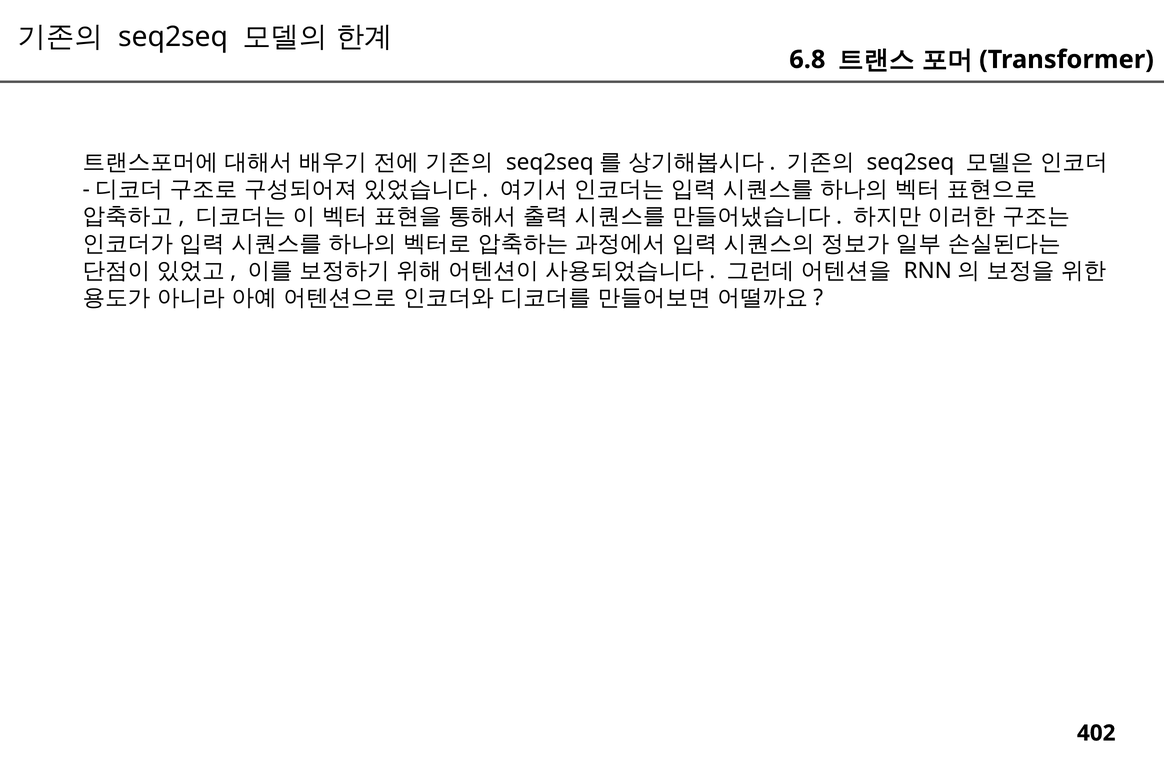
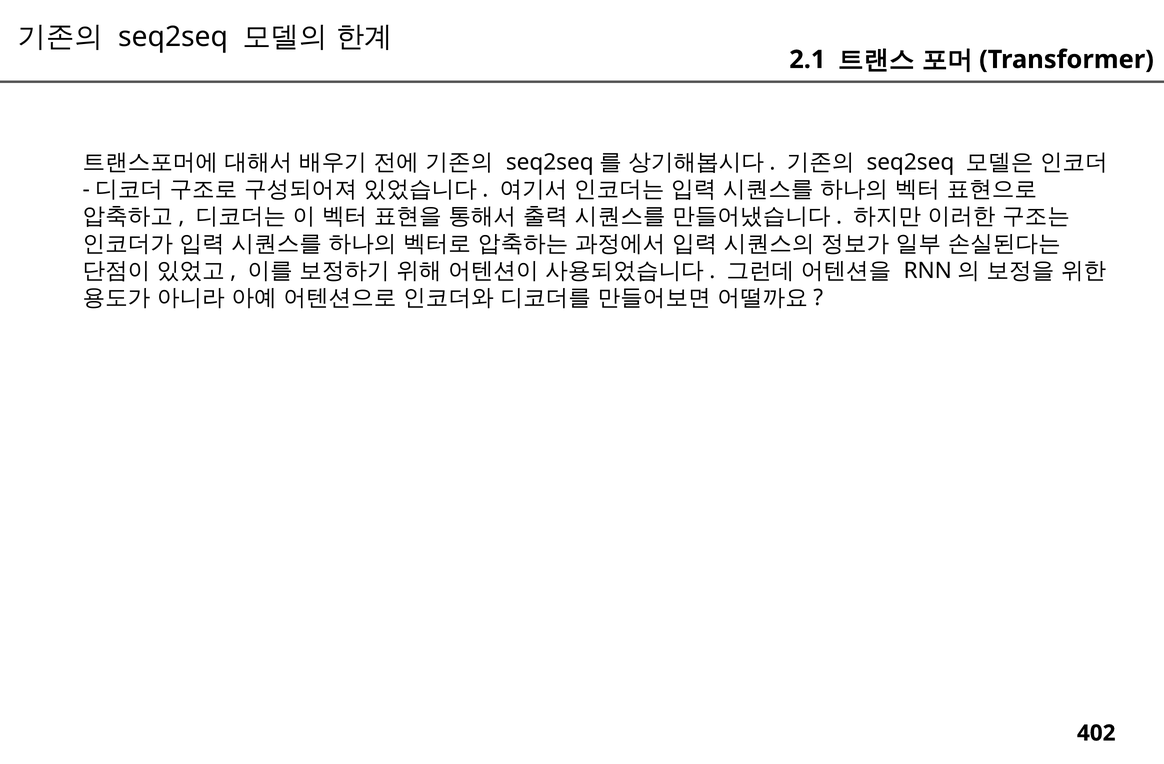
6.8: 6.8 -> 2.1
